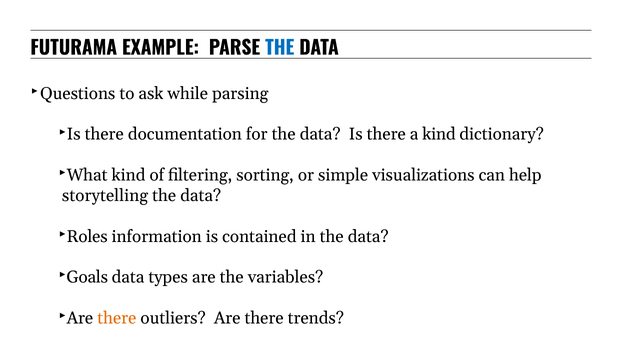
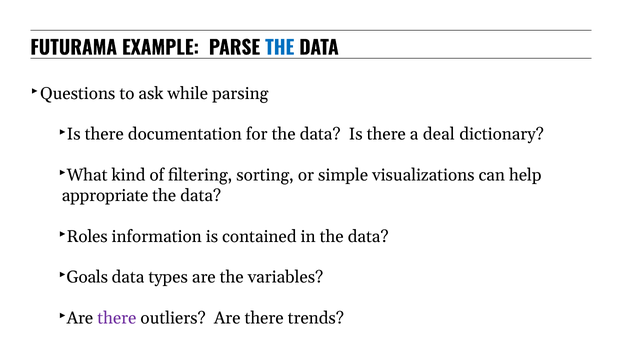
a kind: kind -> deal
storytelling: storytelling -> appropriate
there at (117, 318) colour: orange -> purple
